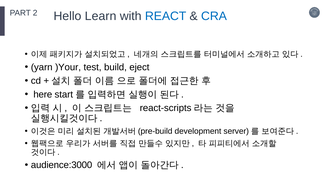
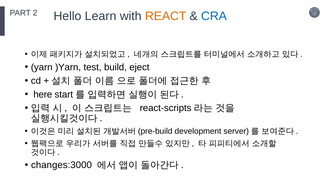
REACT colour: blue -> orange
)Your: )Your -> )Yarn
audience:3000: audience:3000 -> changes:3000
